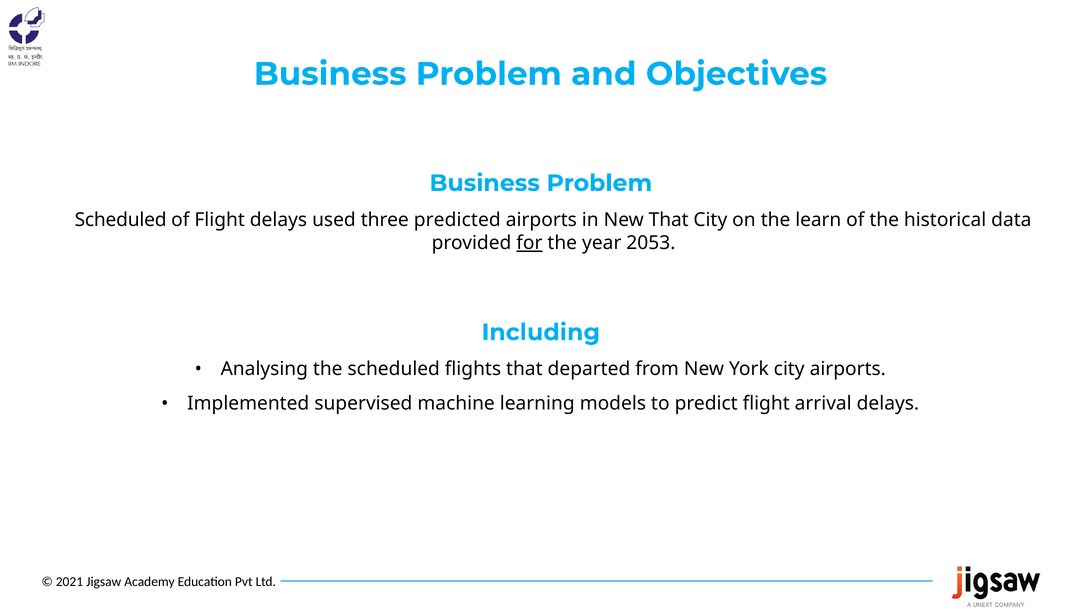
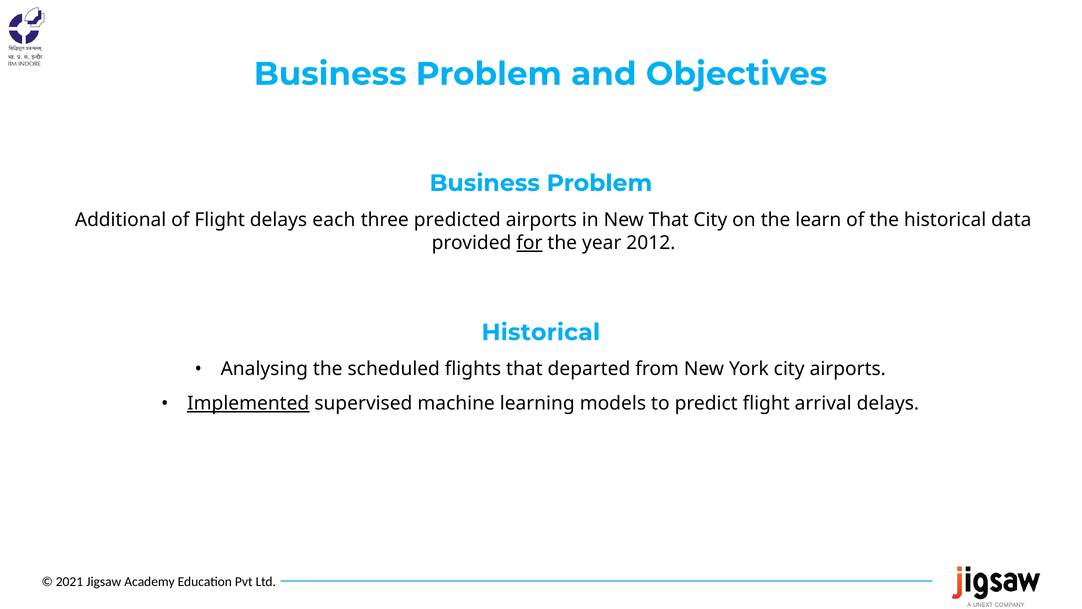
Scheduled at (121, 220): Scheduled -> Additional
used: used -> each
2053: 2053 -> 2012
Including at (541, 332): Including -> Historical
Implemented underline: none -> present
